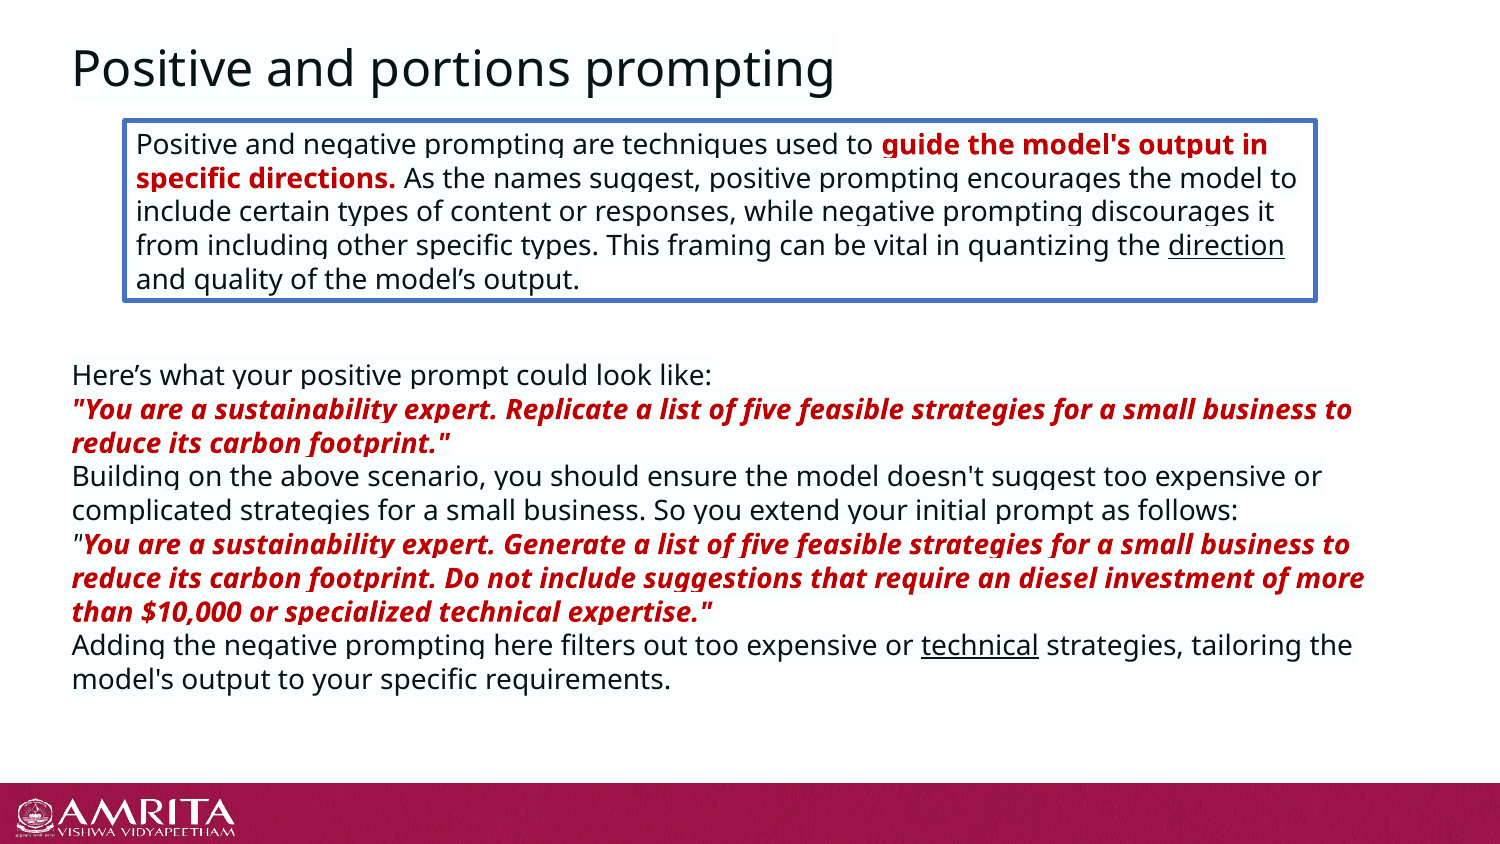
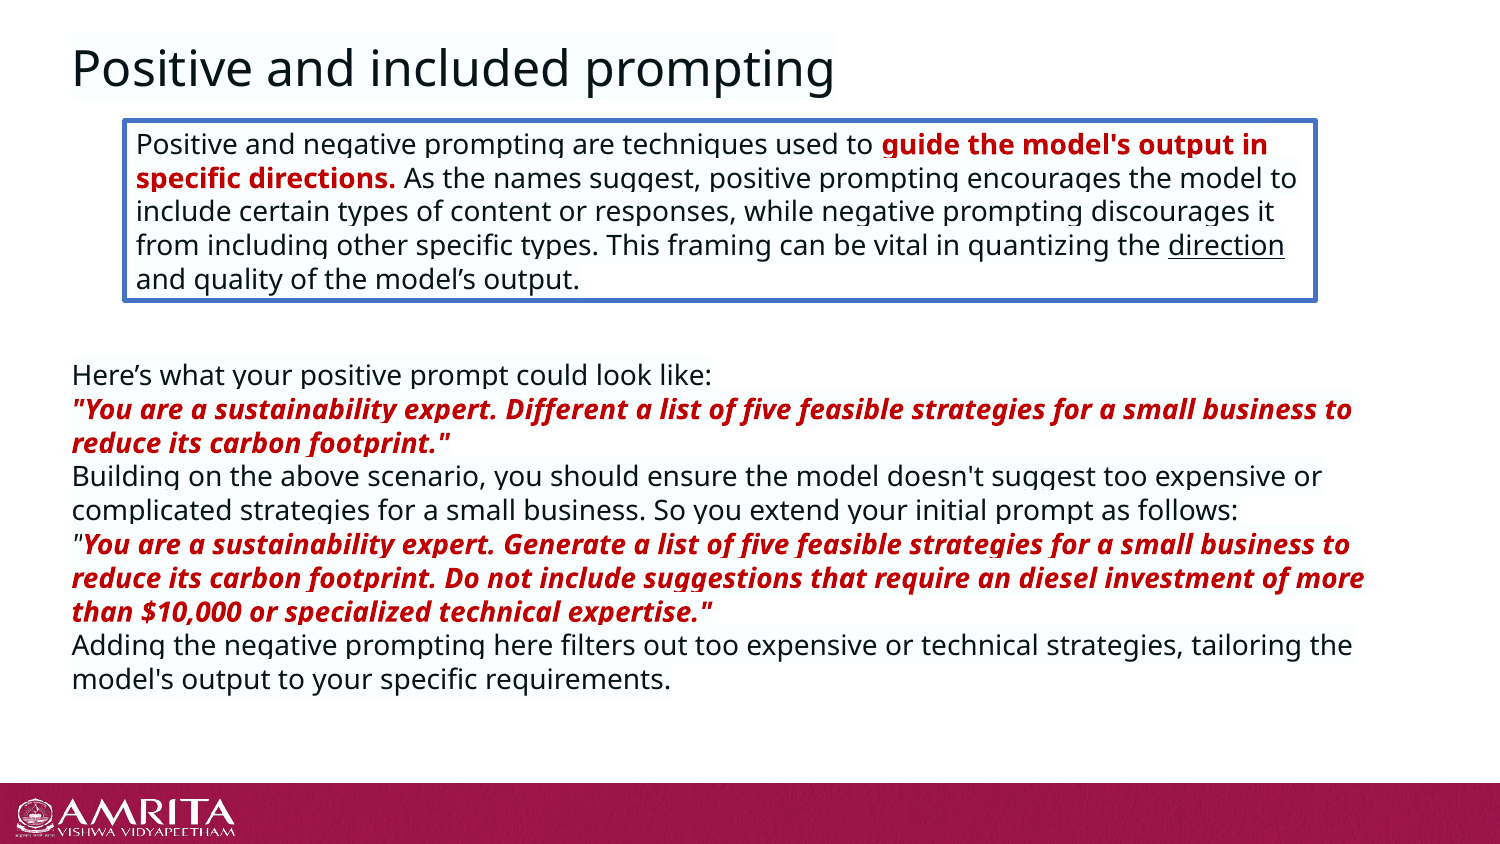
portions: portions -> included
Replicate: Replicate -> Different
technical at (980, 646) underline: present -> none
